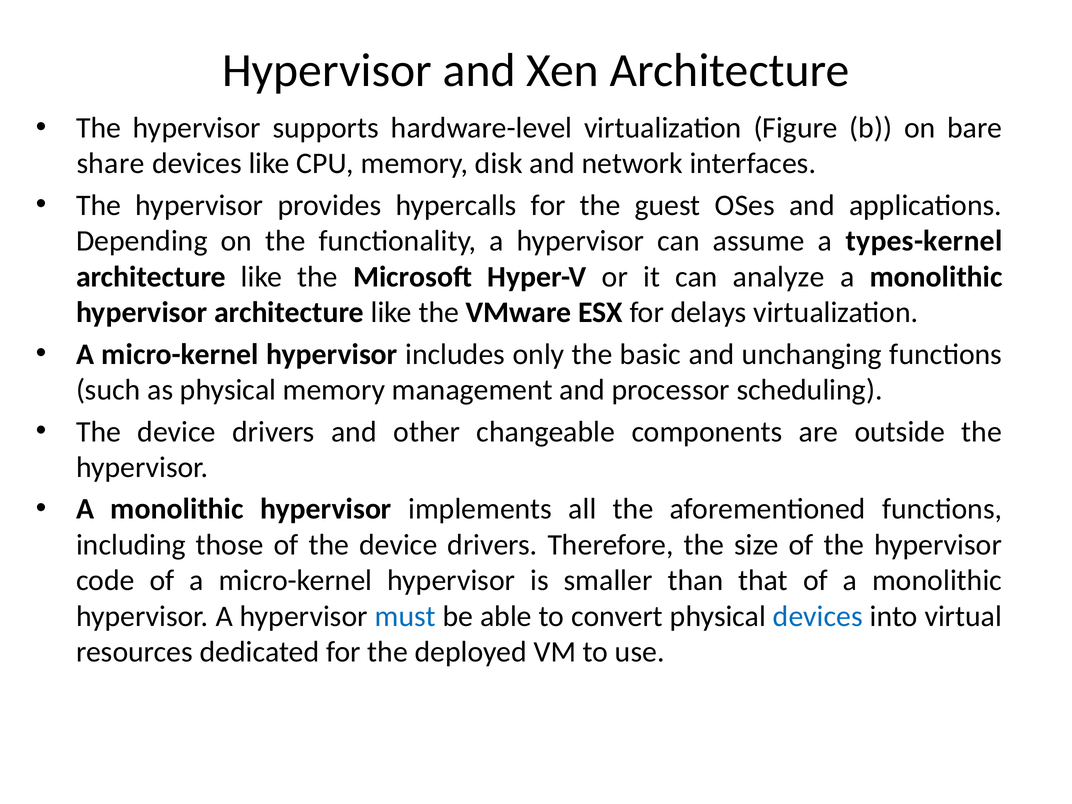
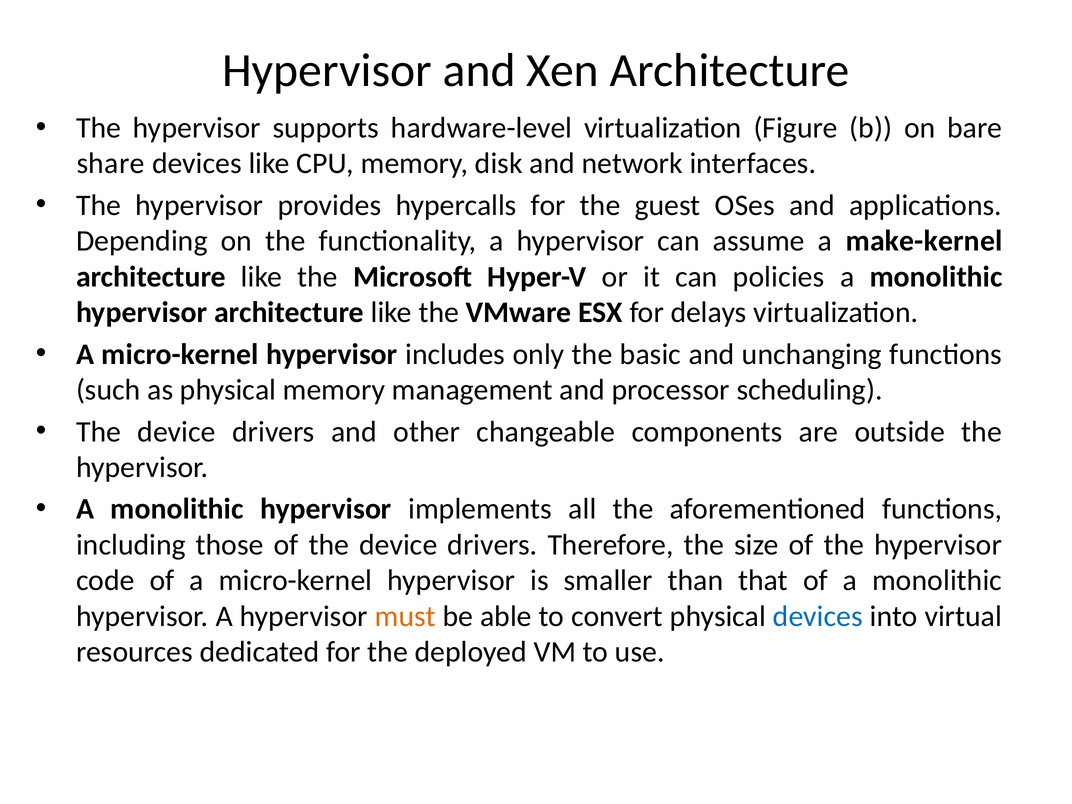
types-kernel: types-kernel -> make-kernel
analyze: analyze -> policies
must colour: blue -> orange
